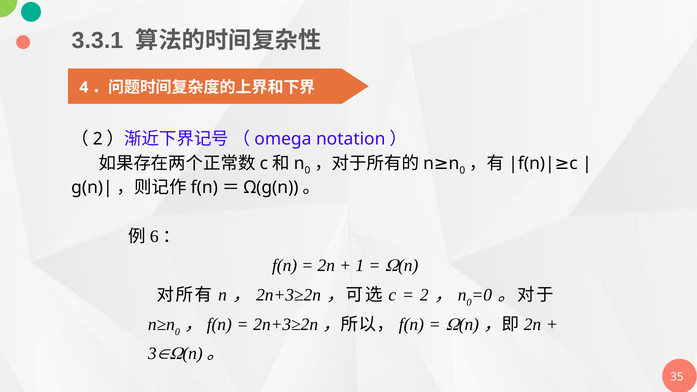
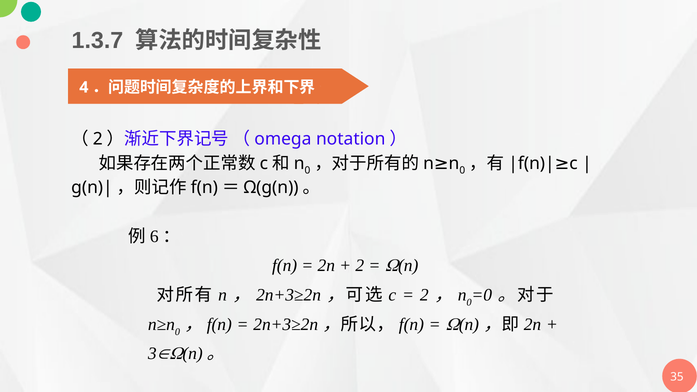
3.3.1: 3.3.1 -> 1.3.7
1 at (360, 265): 1 -> 2
